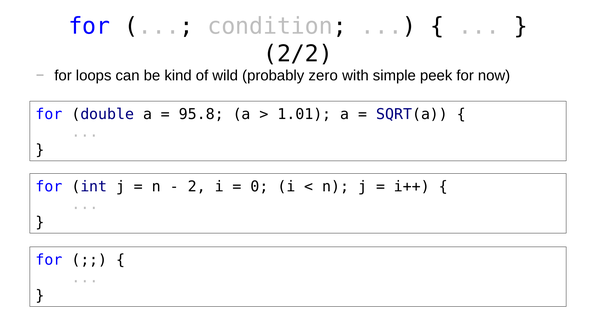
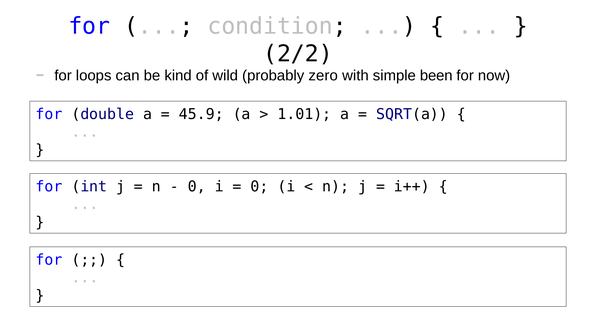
peek: peek -> been
95.8: 95.8 -> 45.9
2 at (197, 187): 2 -> 0
